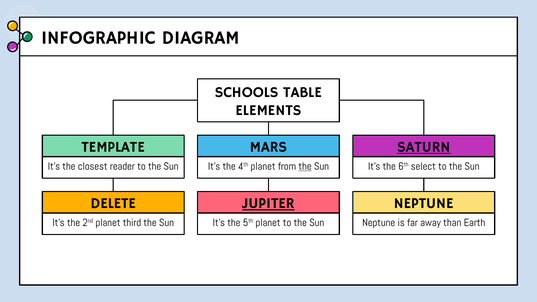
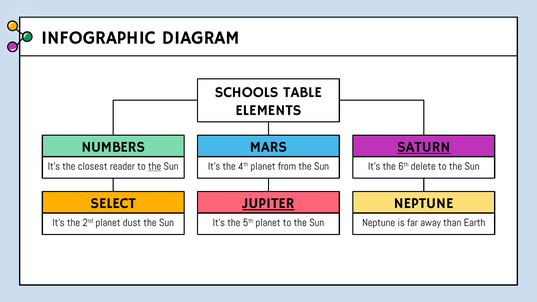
TEMPLATE: TEMPLATE -> NUMBERS
the at (155, 166) underline: none -> present
the at (305, 166) underline: present -> none
select: select -> delete
DELETE: DELETE -> SELECT
third: third -> dust
